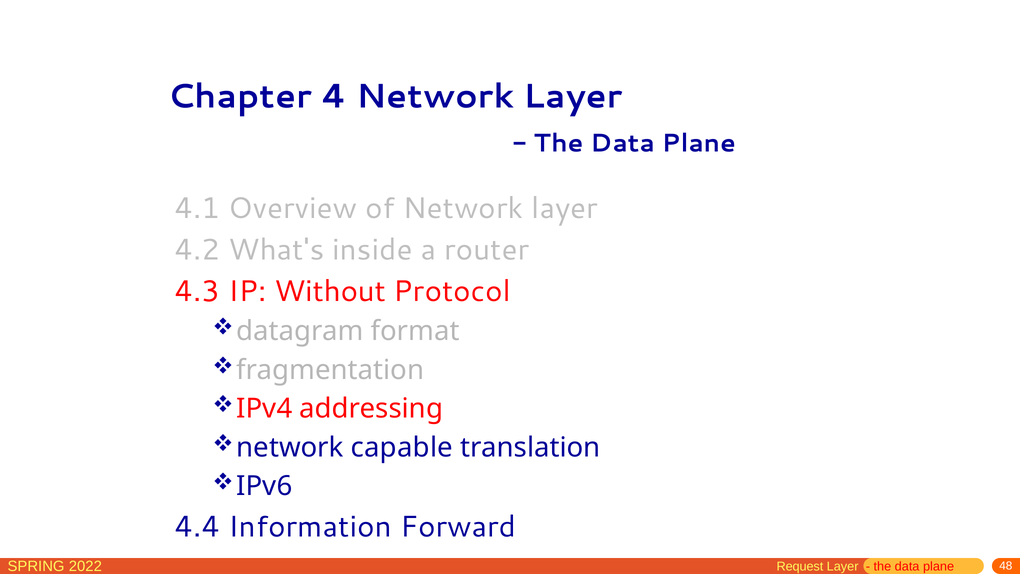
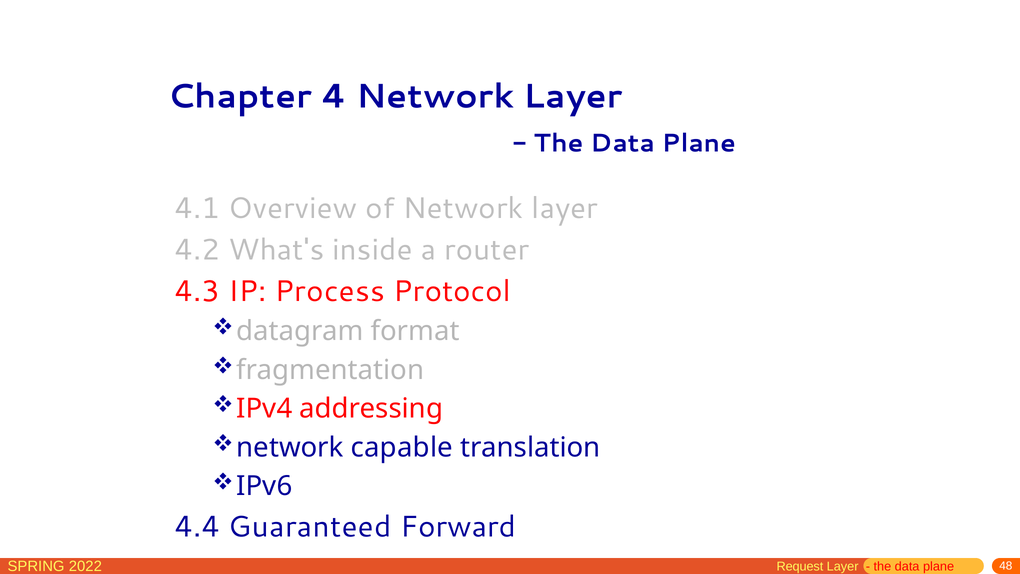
Without: Without -> Process
Information: Information -> Guaranteed
